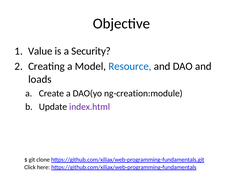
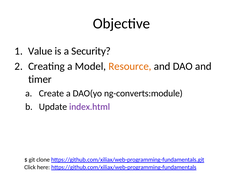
Resource colour: blue -> orange
loads: loads -> timer
ng-creation:module: ng-creation:module -> ng-converts:module
